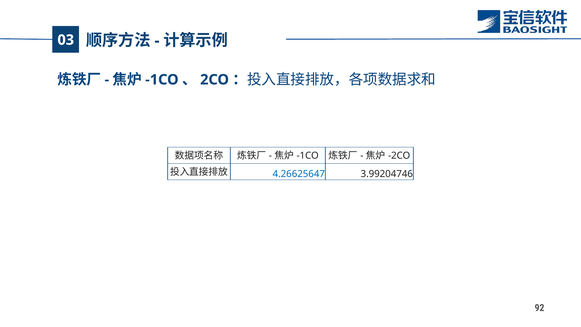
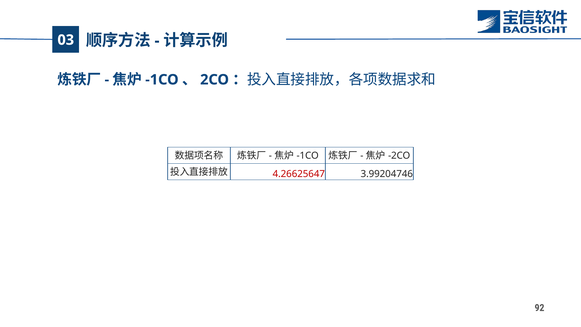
4.26625647 colour: blue -> red
